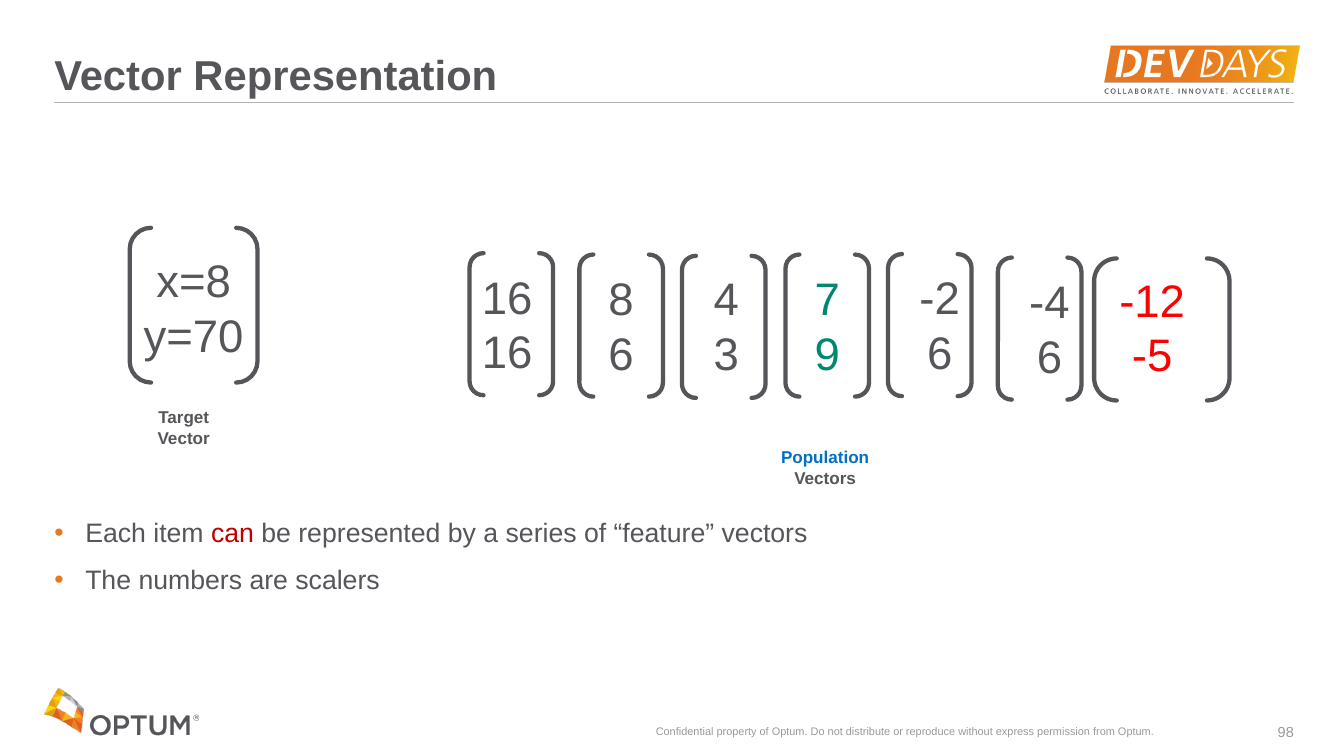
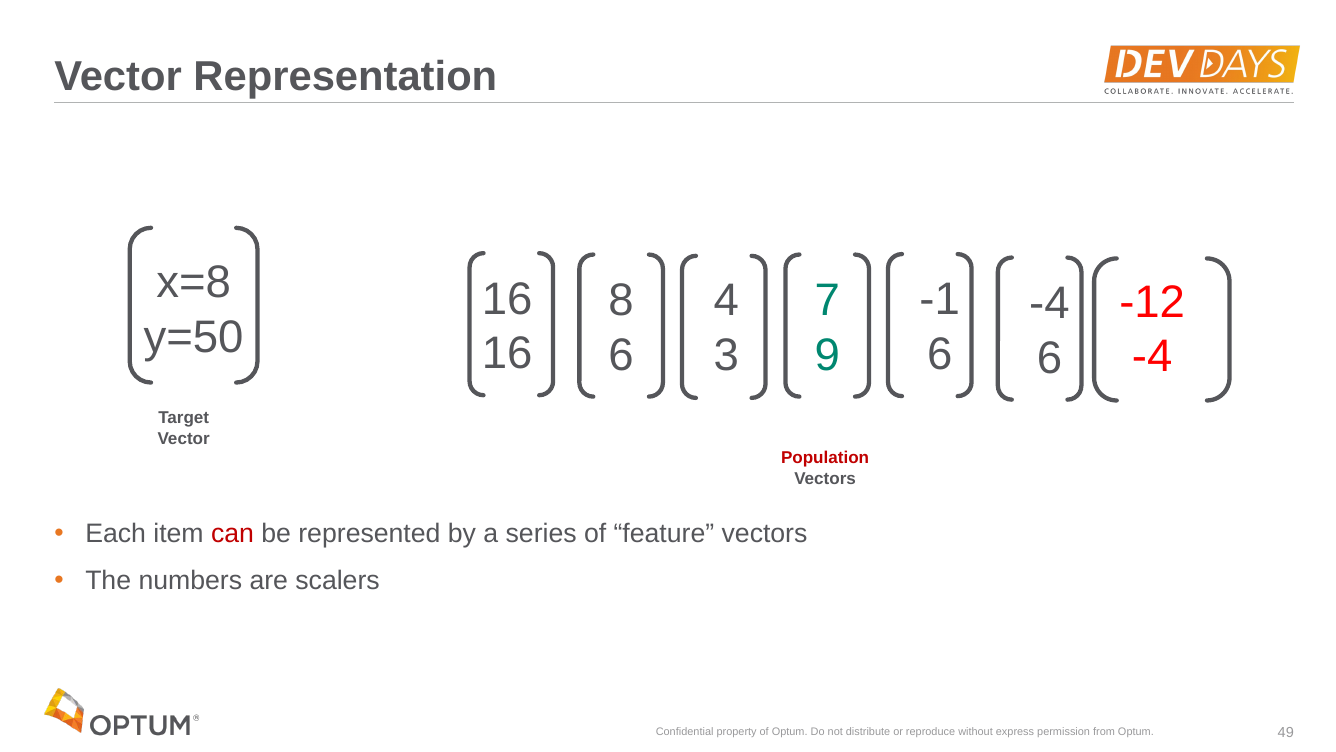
-2: -2 -> -1
y=70: y=70 -> y=50
-5 at (1152, 357): -5 -> -4
Population colour: blue -> red
98: 98 -> 49
